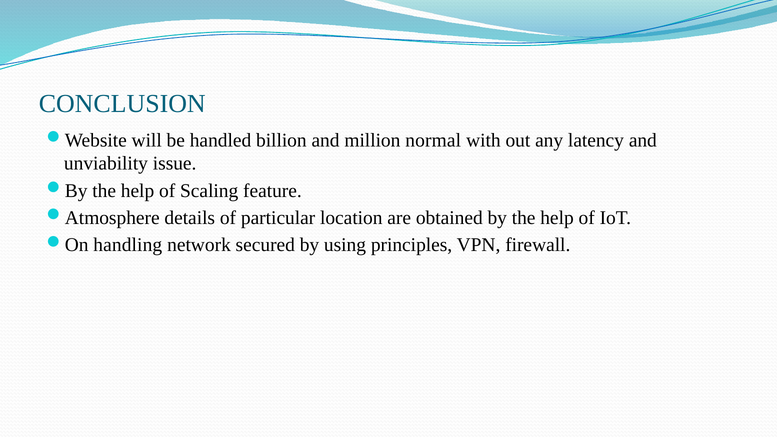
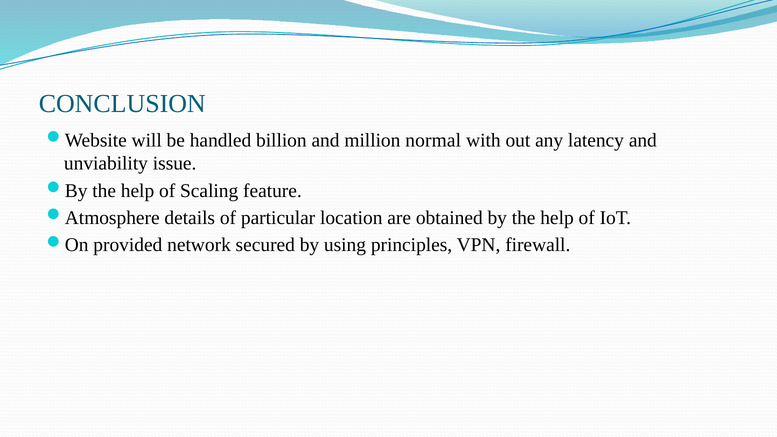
handling: handling -> provided
